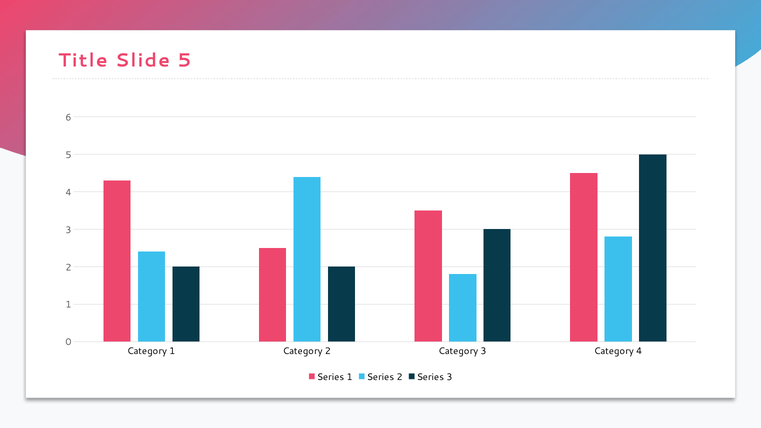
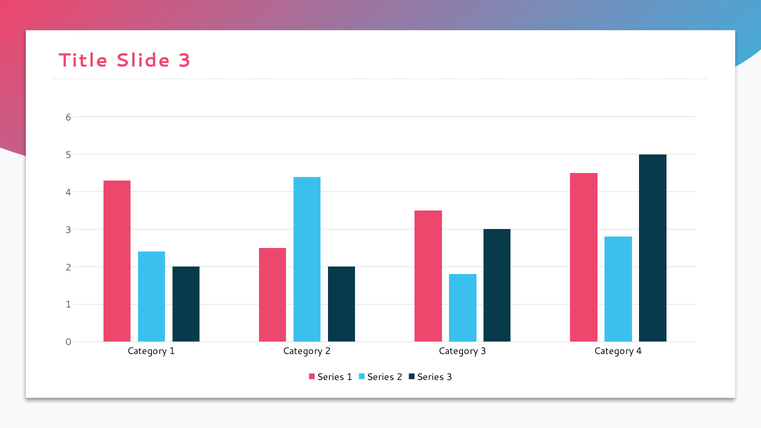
Slide 5: 5 -> 3
